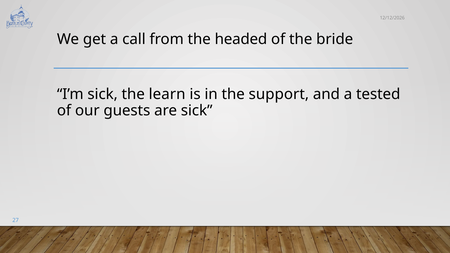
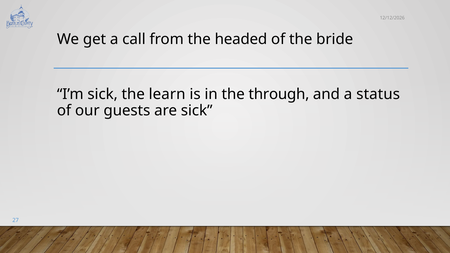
support: support -> through
tested: tested -> status
